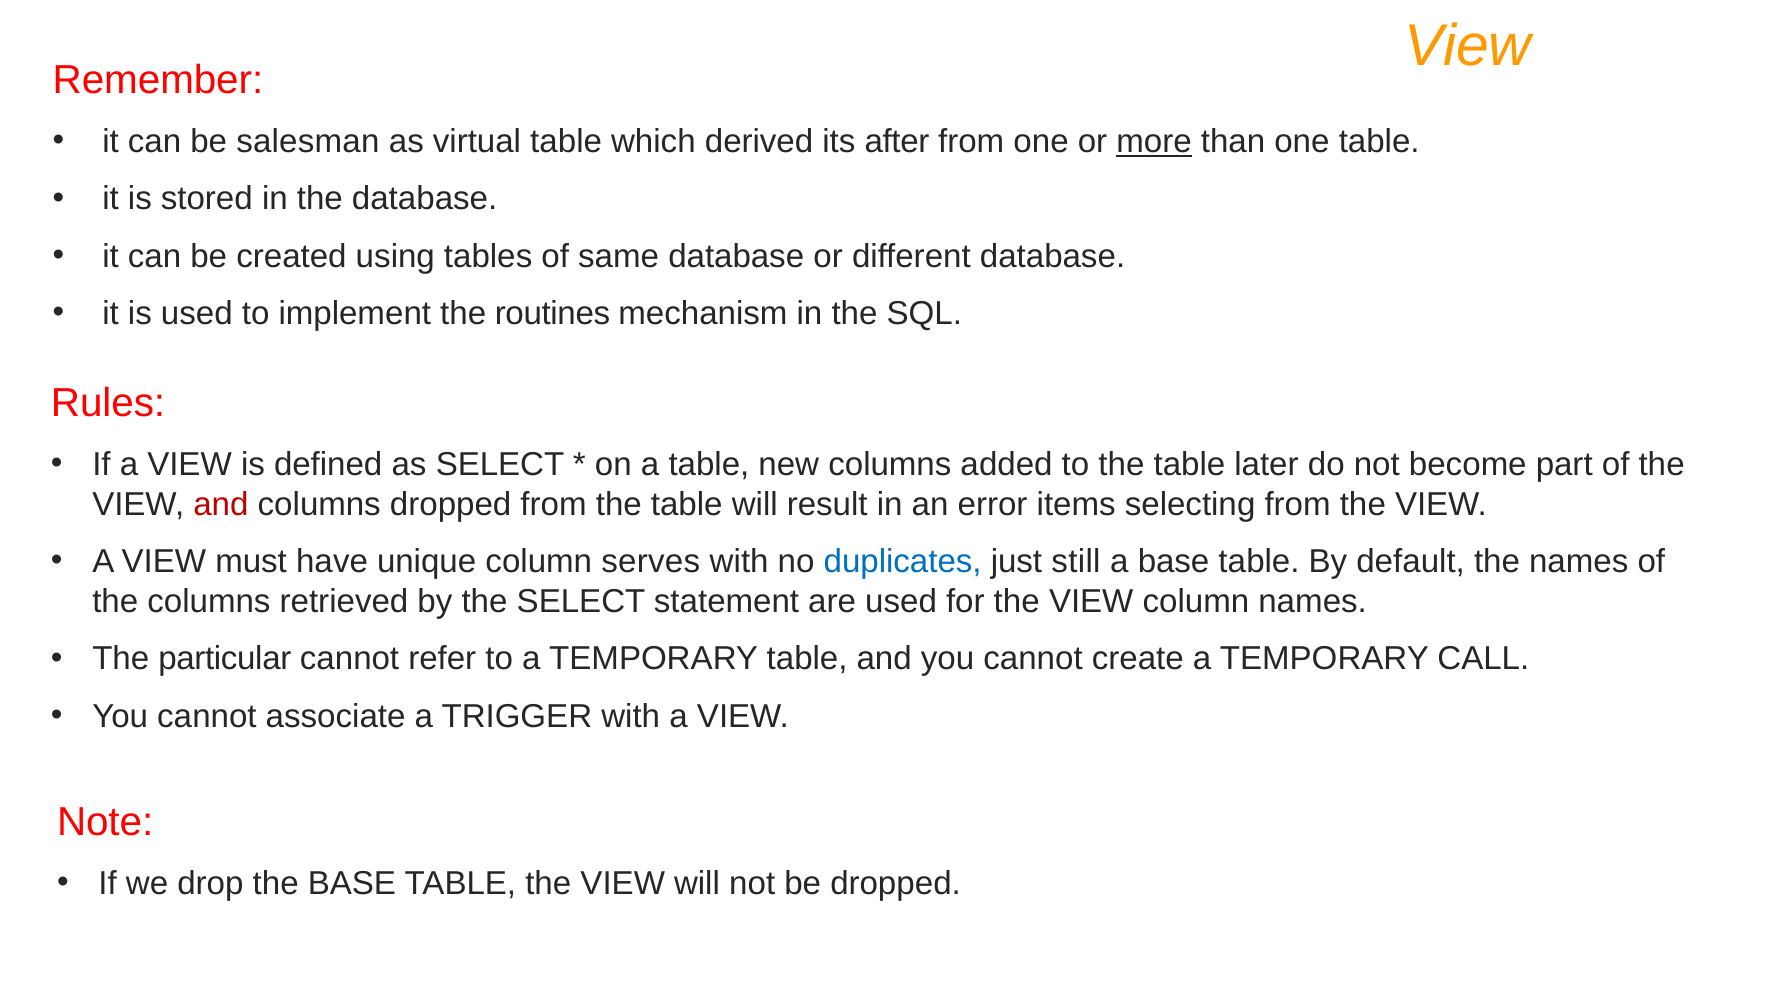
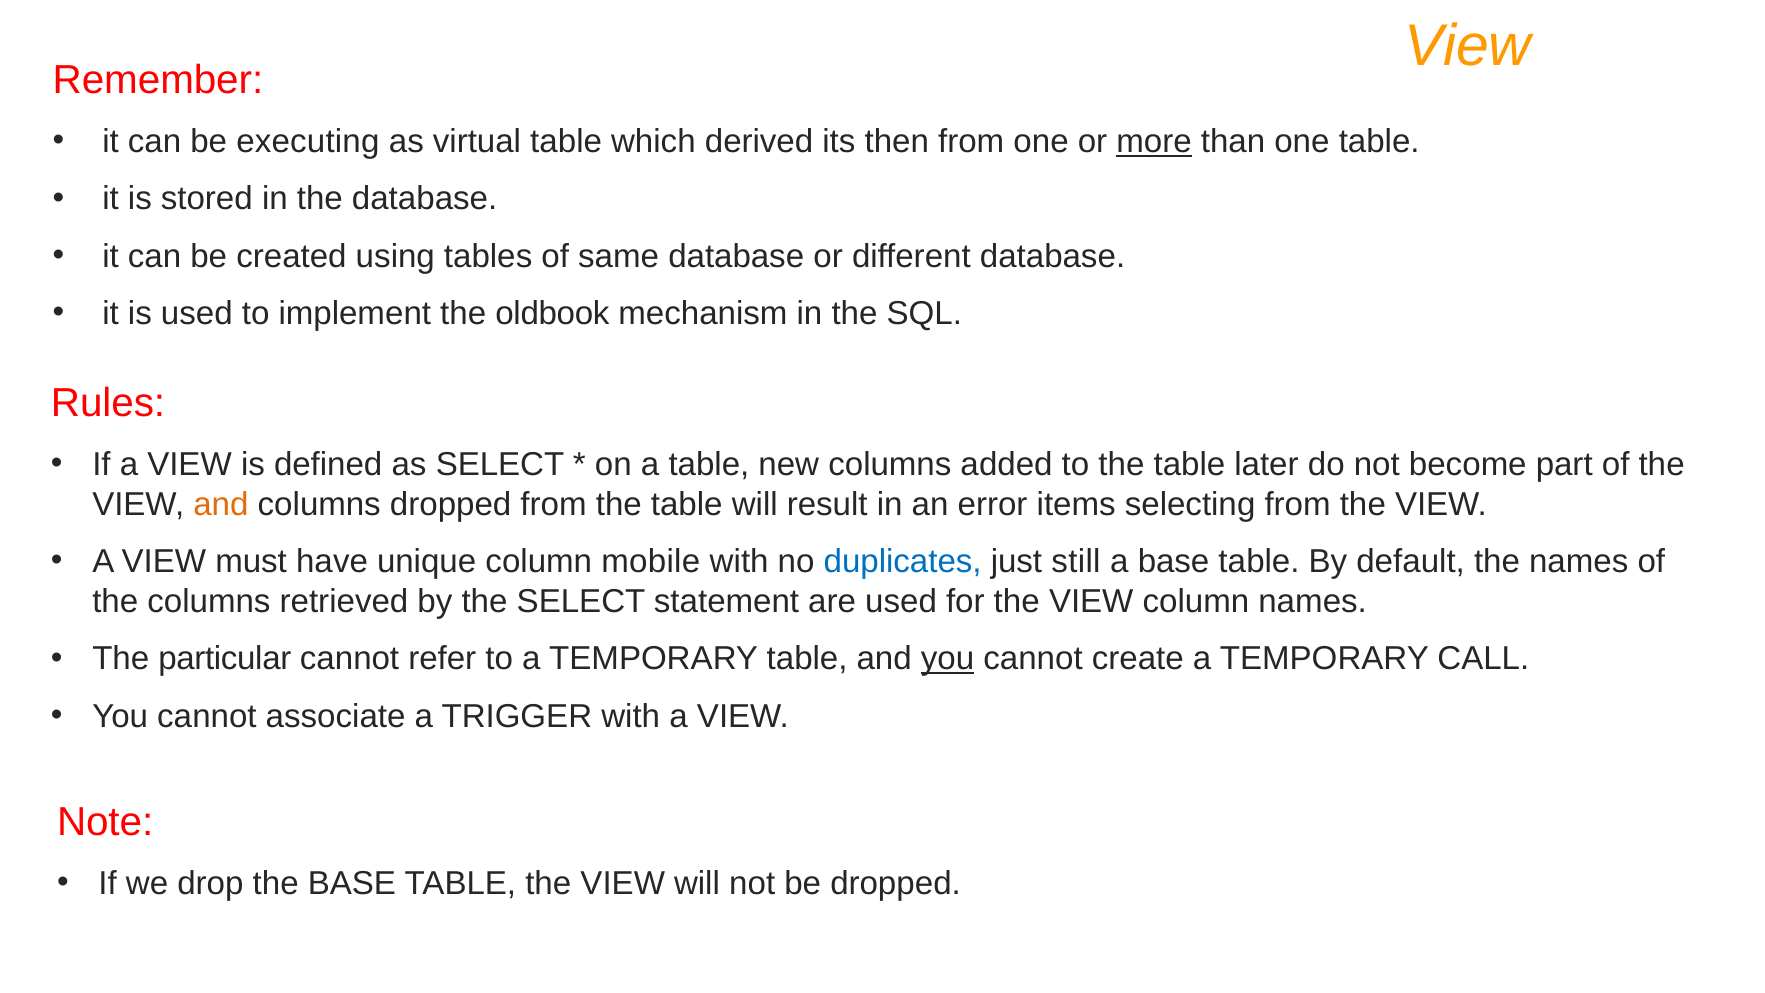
salesman: salesman -> executing
after: after -> then
routines: routines -> oldbook
and at (221, 504) colour: red -> orange
serves: serves -> mobile
you at (948, 659) underline: none -> present
